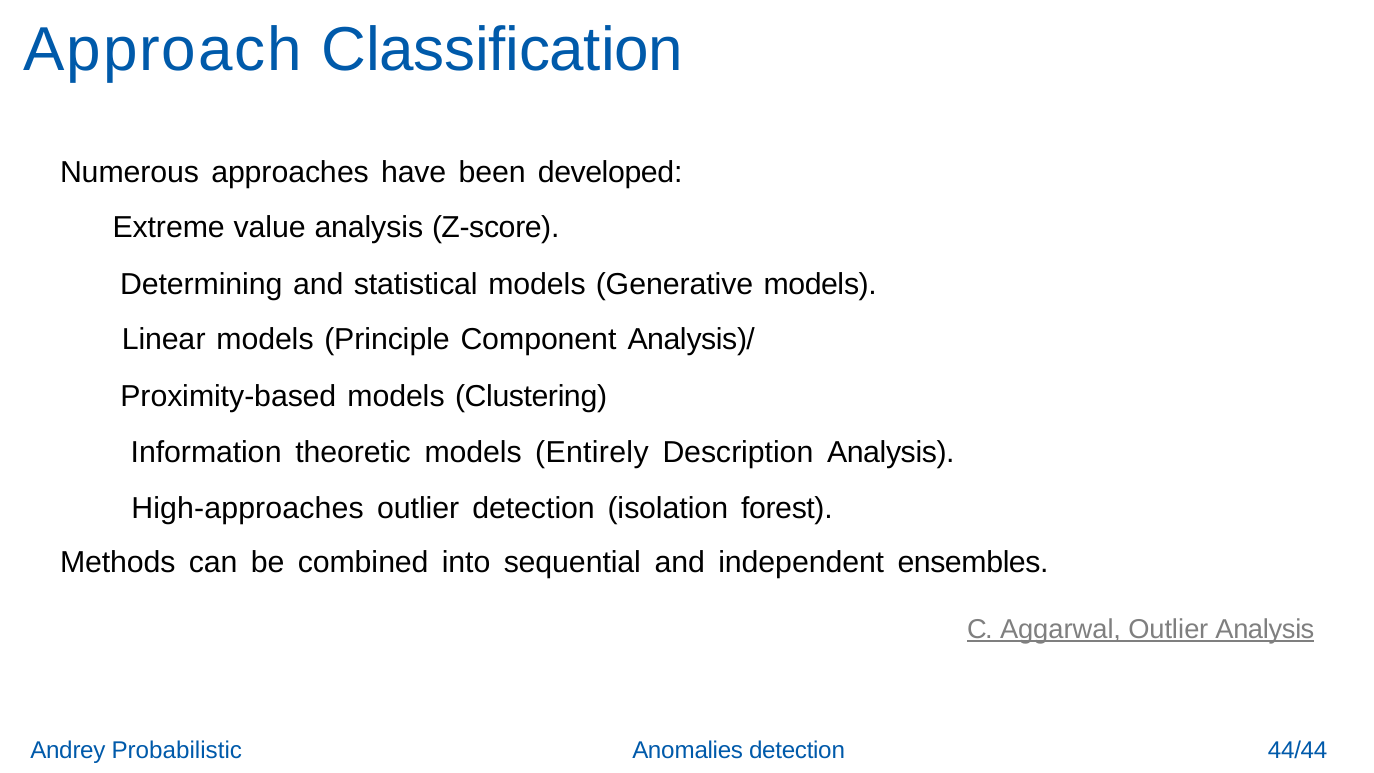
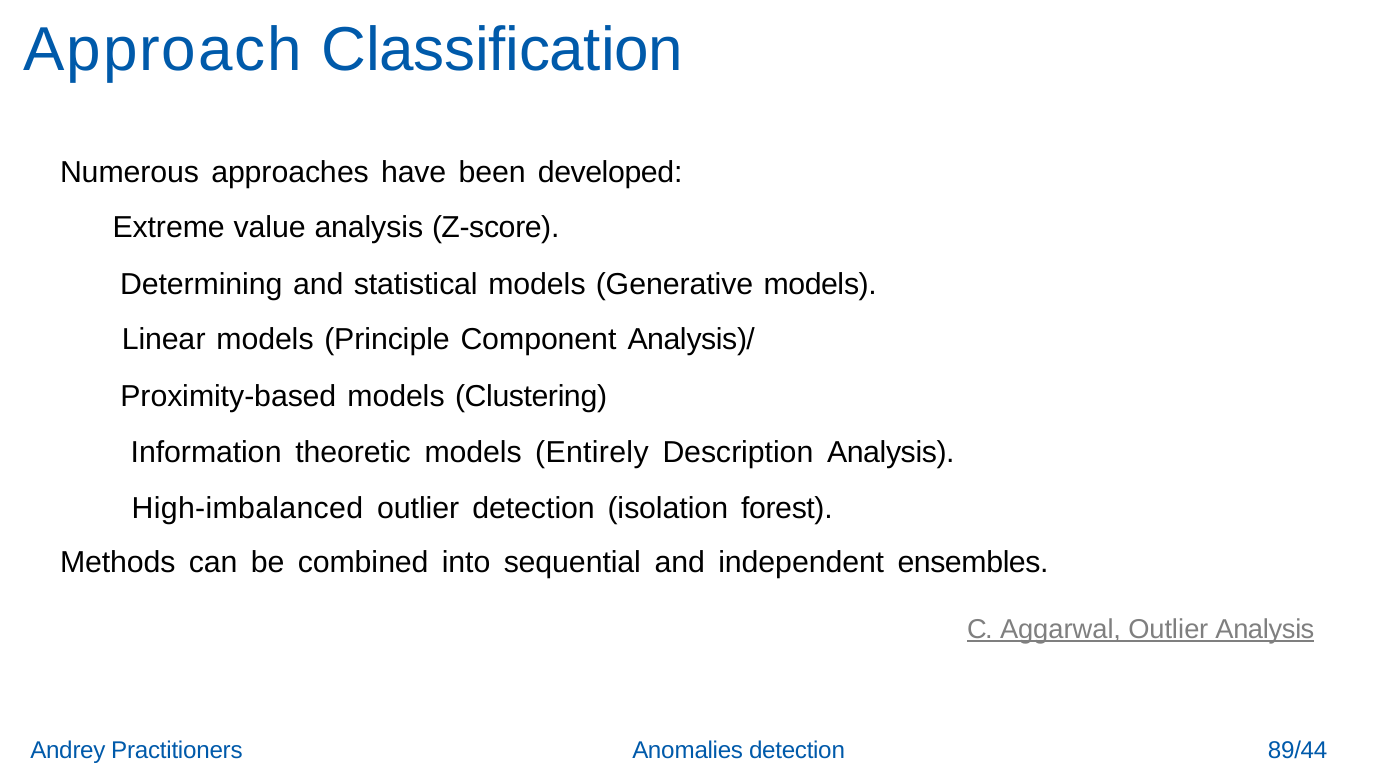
High-approaches: High-approaches -> High-imbalanced
Probabilistic: Probabilistic -> Practitioners
44/44: 44/44 -> 89/44
